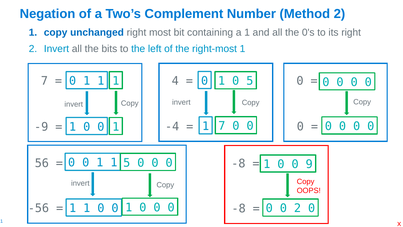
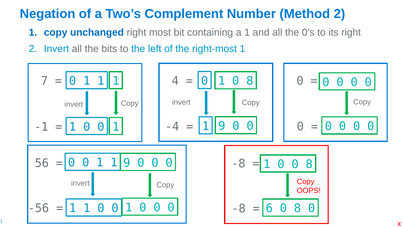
1 0 5: 5 -> 8
7 at (222, 126): 7 -> 9
-9: -9 -> -1
1 1 5: 5 -> 9
0 0 9: 9 -> 8
0 at (269, 208): 0 -> 6
2 at (298, 208): 2 -> 8
